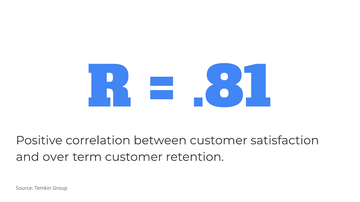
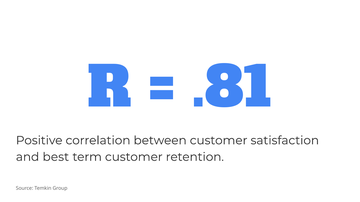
over: over -> best
